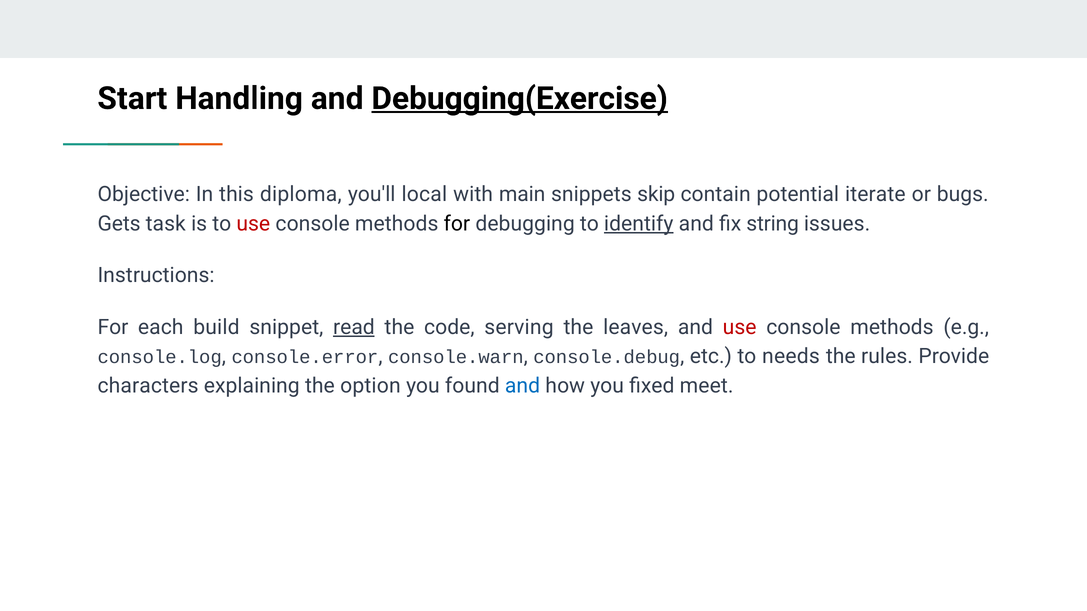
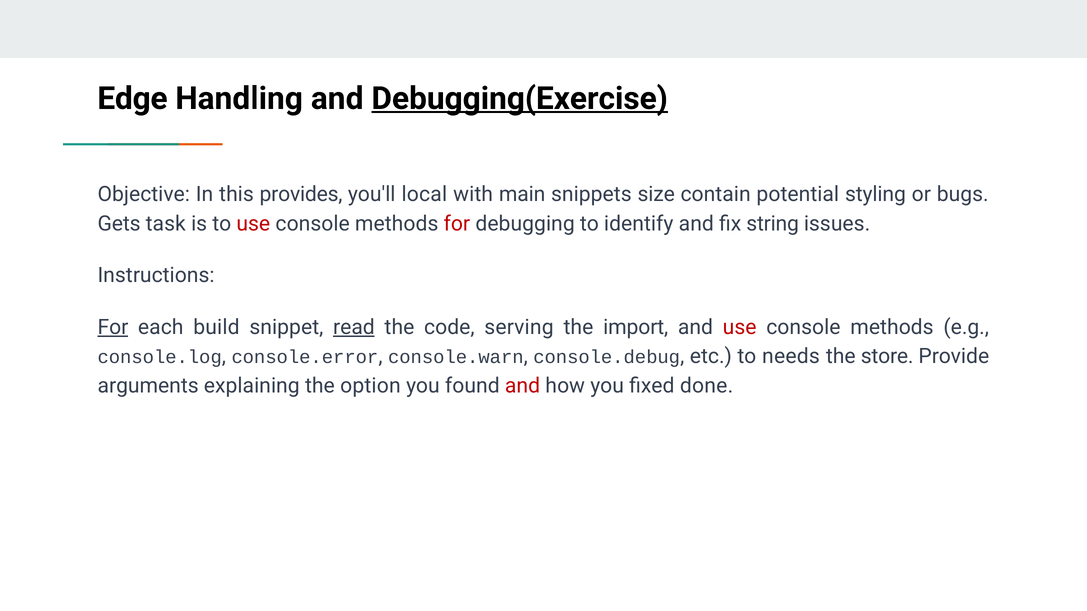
Start: Start -> Edge
diploma: diploma -> provides
skip: skip -> size
iterate: iterate -> styling
for at (457, 224) colour: black -> red
identify underline: present -> none
For at (113, 327) underline: none -> present
leaves: leaves -> import
rules: rules -> store
characters: characters -> arguments
and at (523, 386) colour: blue -> red
meet: meet -> done
